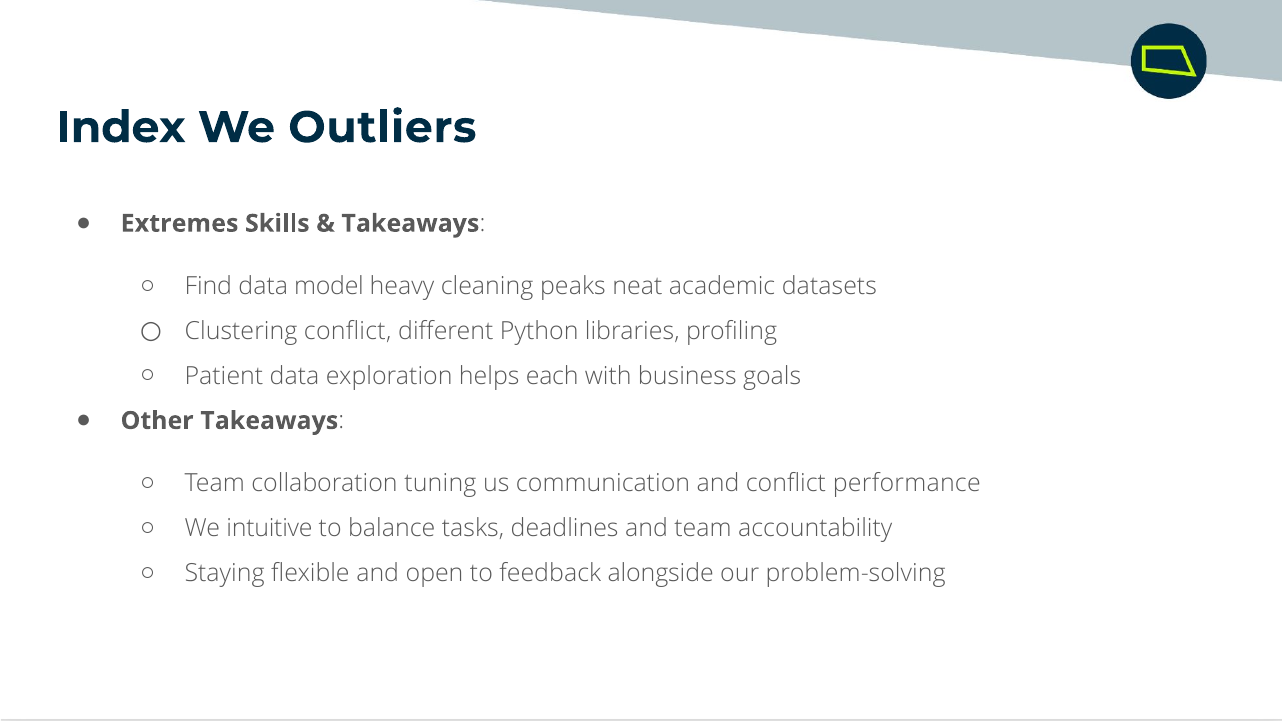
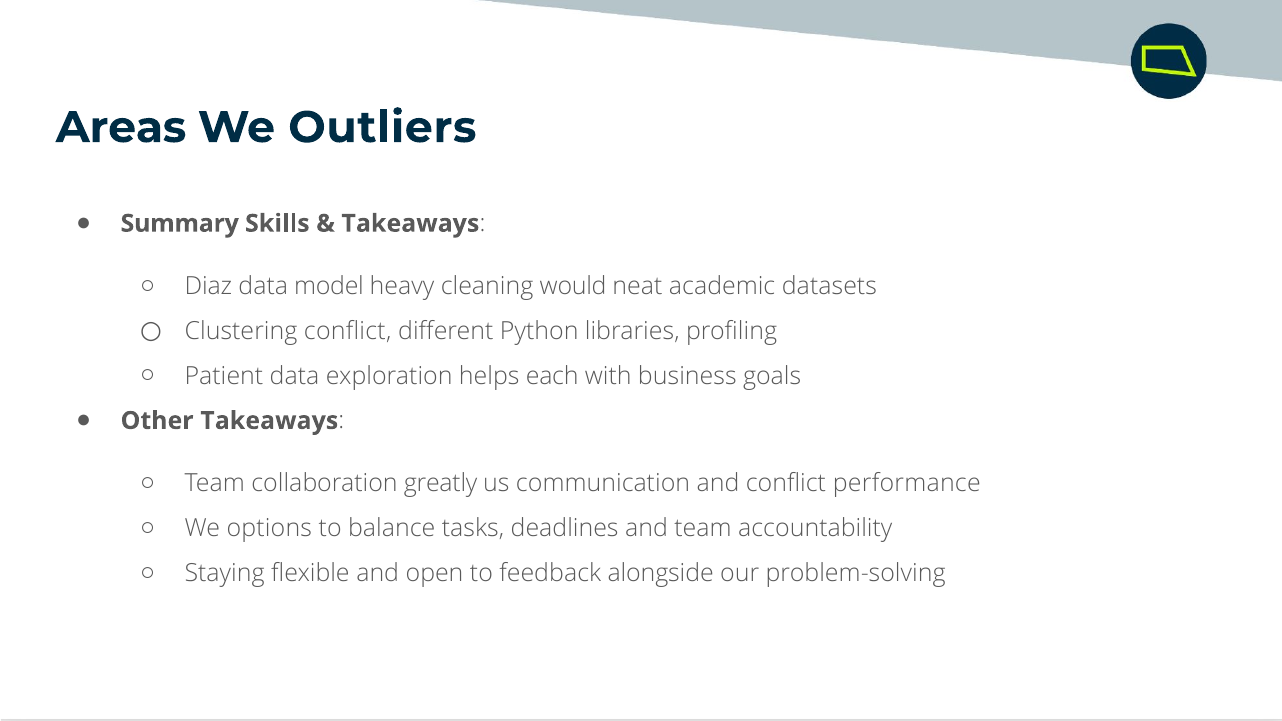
Index: Index -> Areas
Extremes: Extremes -> Summary
Find: Find -> Diaz
peaks: peaks -> would
tuning: tuning -> greatly
intuitive: intuitive -> options
